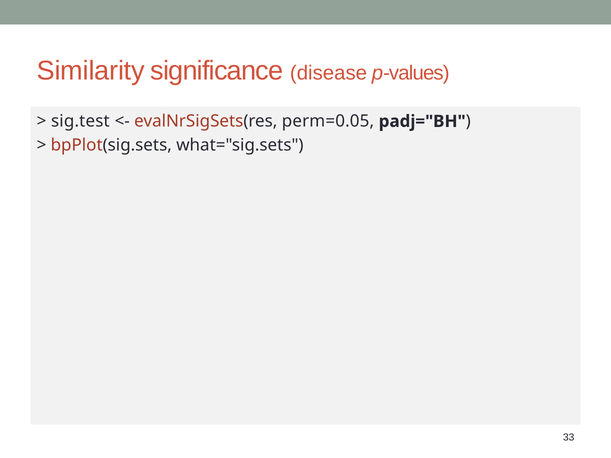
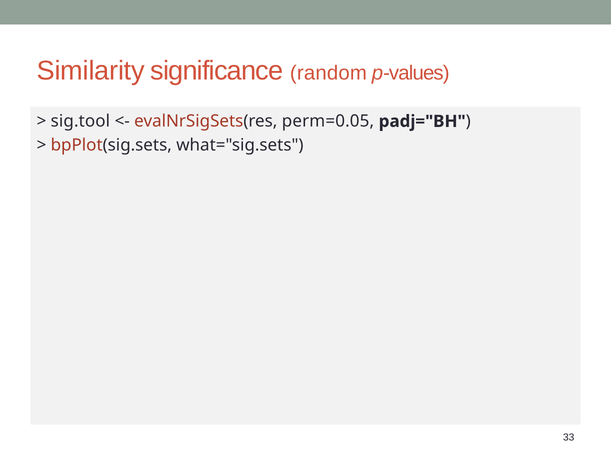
disease: disease -> random
sig.test: sig.test -> sig.tool
